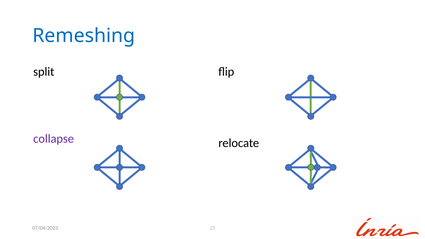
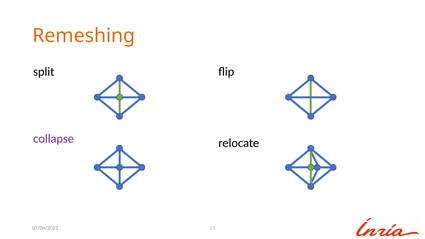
Remeshing colour: blue -> orange
